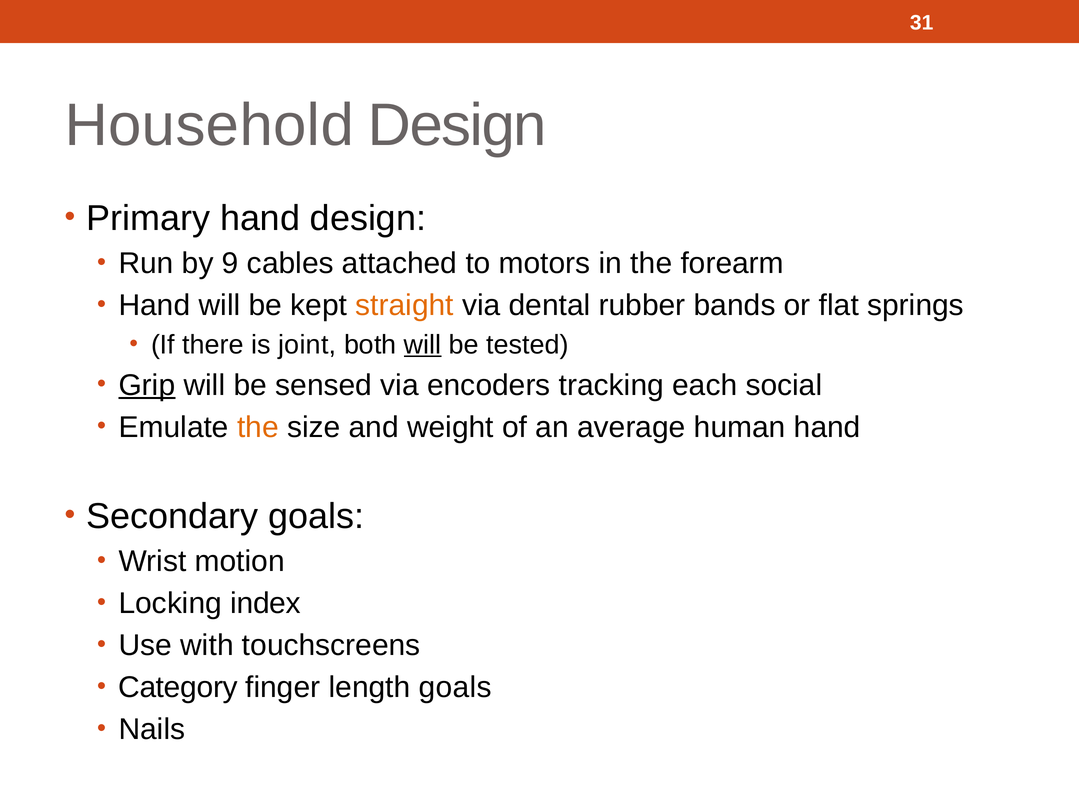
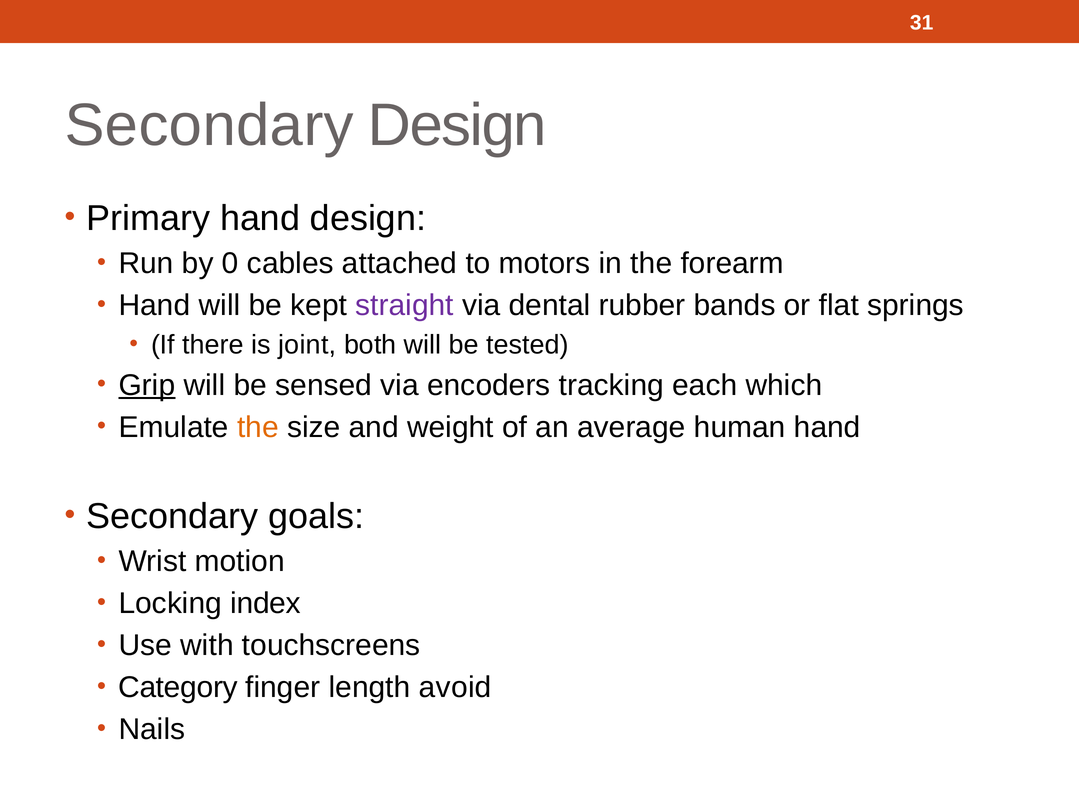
Household at (209, 126): Household -> Secondary
9: 9 -> 0
straight colour: orange -> purple
will at (423, 345) underline: present -> none
social: social -> which
length goals: goals -> avoid
